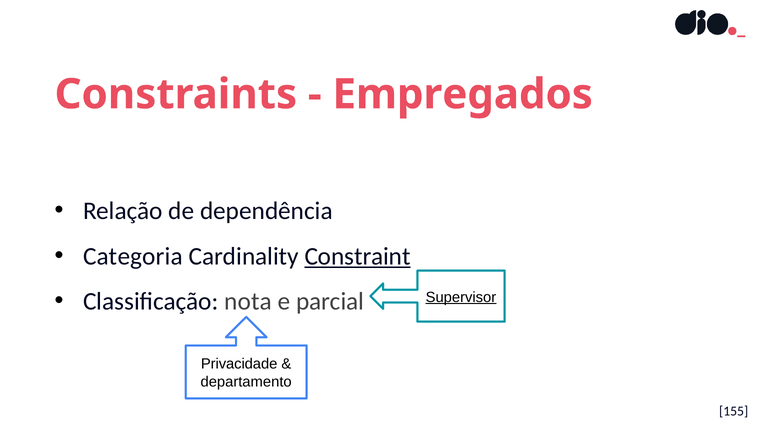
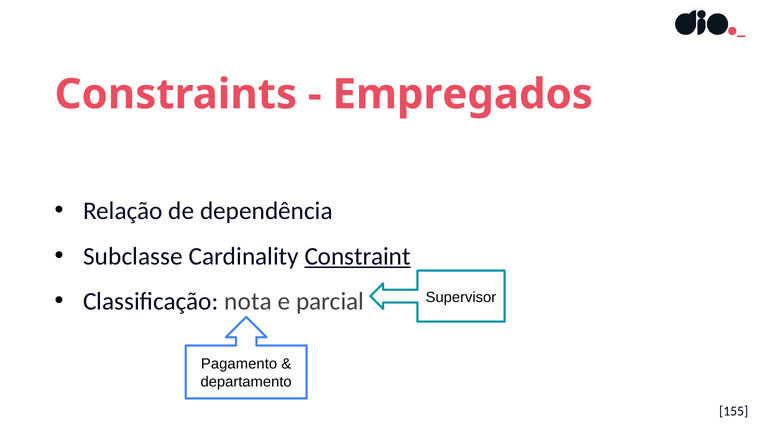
Categoria: Categoria -> Subclasse
Supervisor underline: present -> none
Privacidade: Privacidade -> Pagamento
